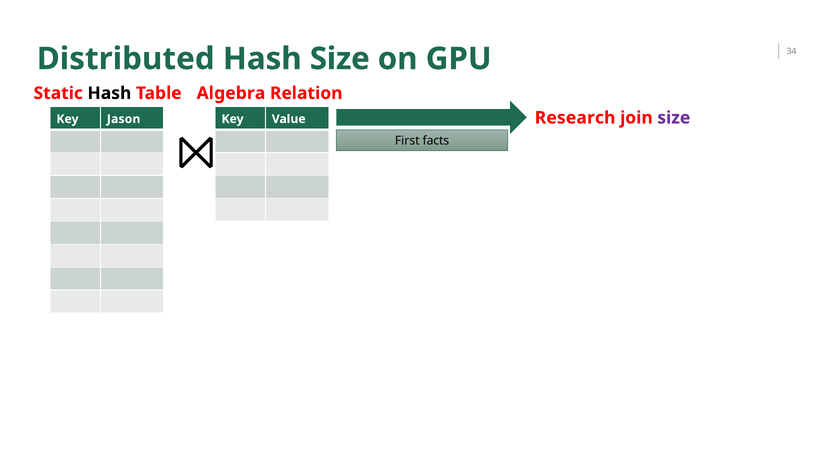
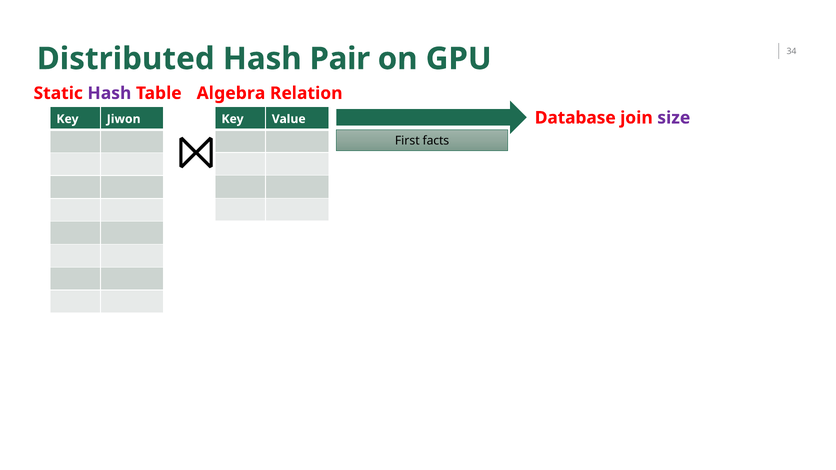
Hash Size: Size -> Pair
Hash at (109, 93) colour: black -> purple
Research: Research -> Database
Jason: Jason -> Jiwon
